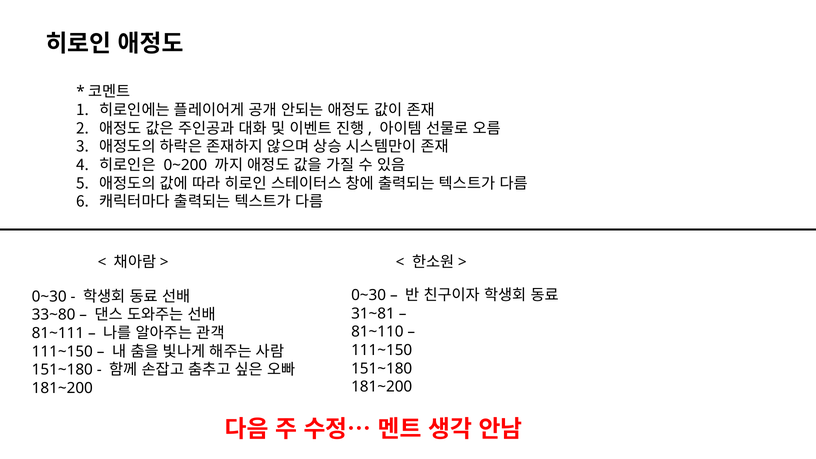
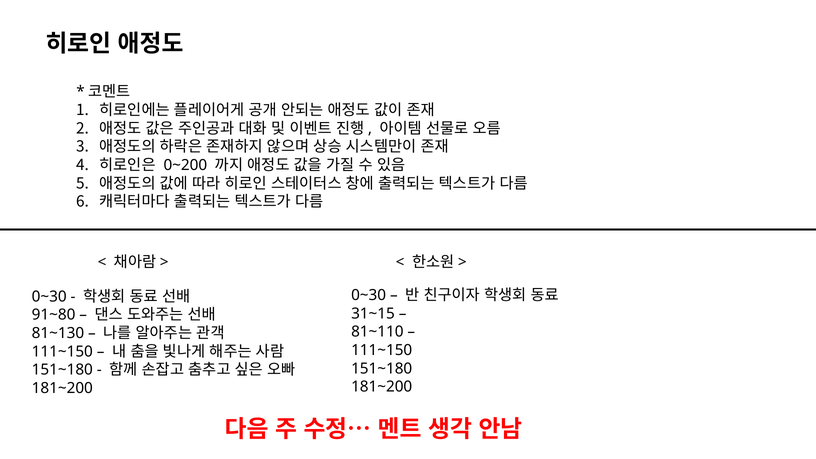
31~81: 31~81 -> 31~15
33~80: 33~80 -> 91~80
81~111: 81~111 -> 81~130
